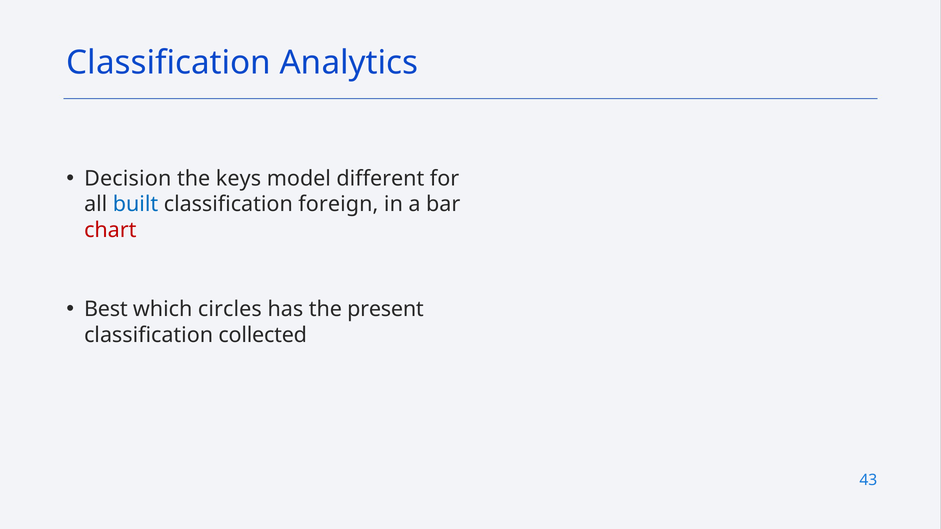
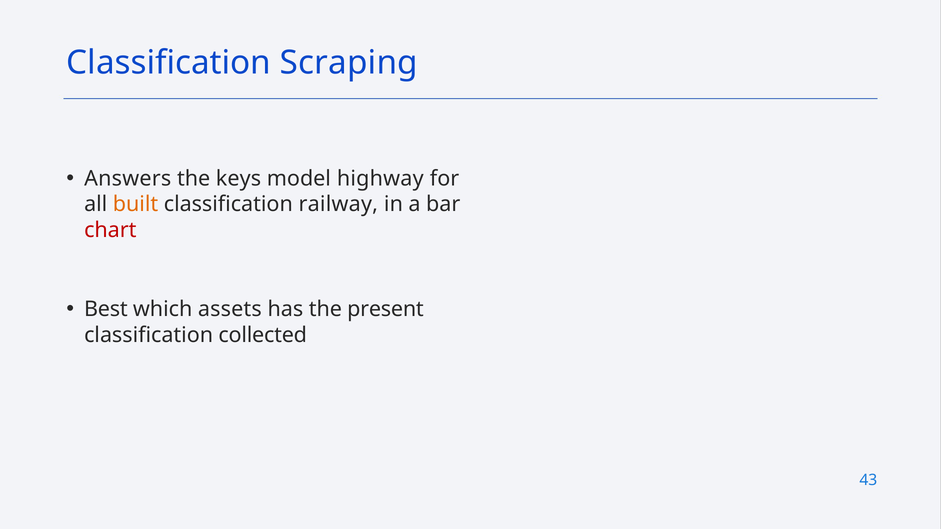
Analytics: Analytics -> Scraping
Decision: Decision -> Answers
different: different -> highway
built colour: blue -> orange
foreign: foreign -> railway
circles: circles -> assets
